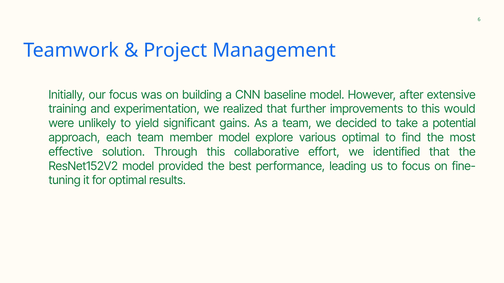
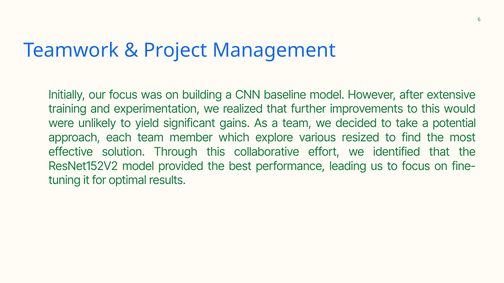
member model: model -> which
various optimal: optimal -> resized
